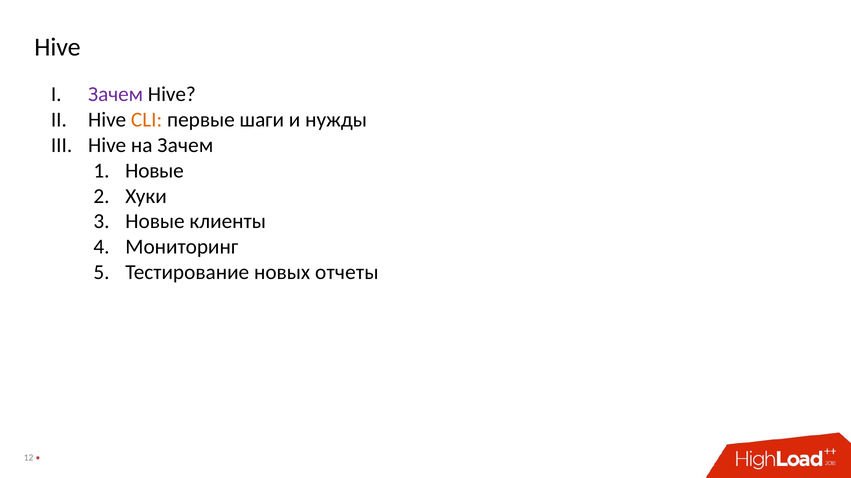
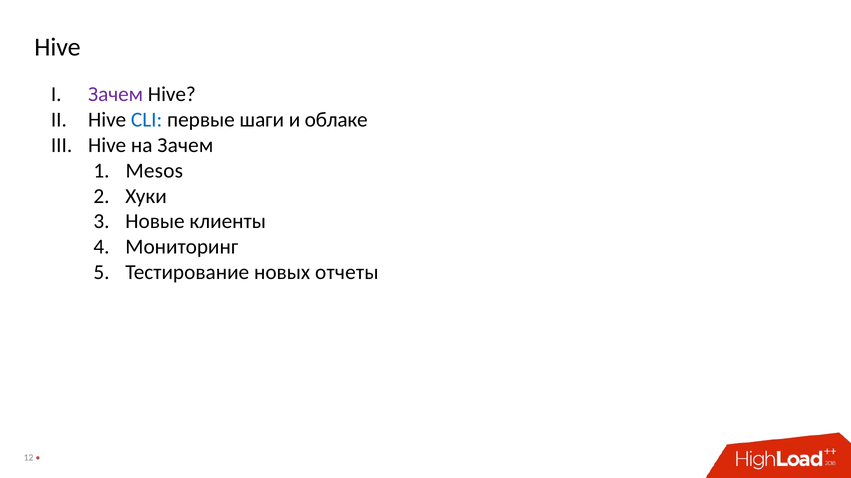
CLI colour: orange -> blue
нужды: нужды -> облаке
Новые at (154, 171): Новые -> Mesos
